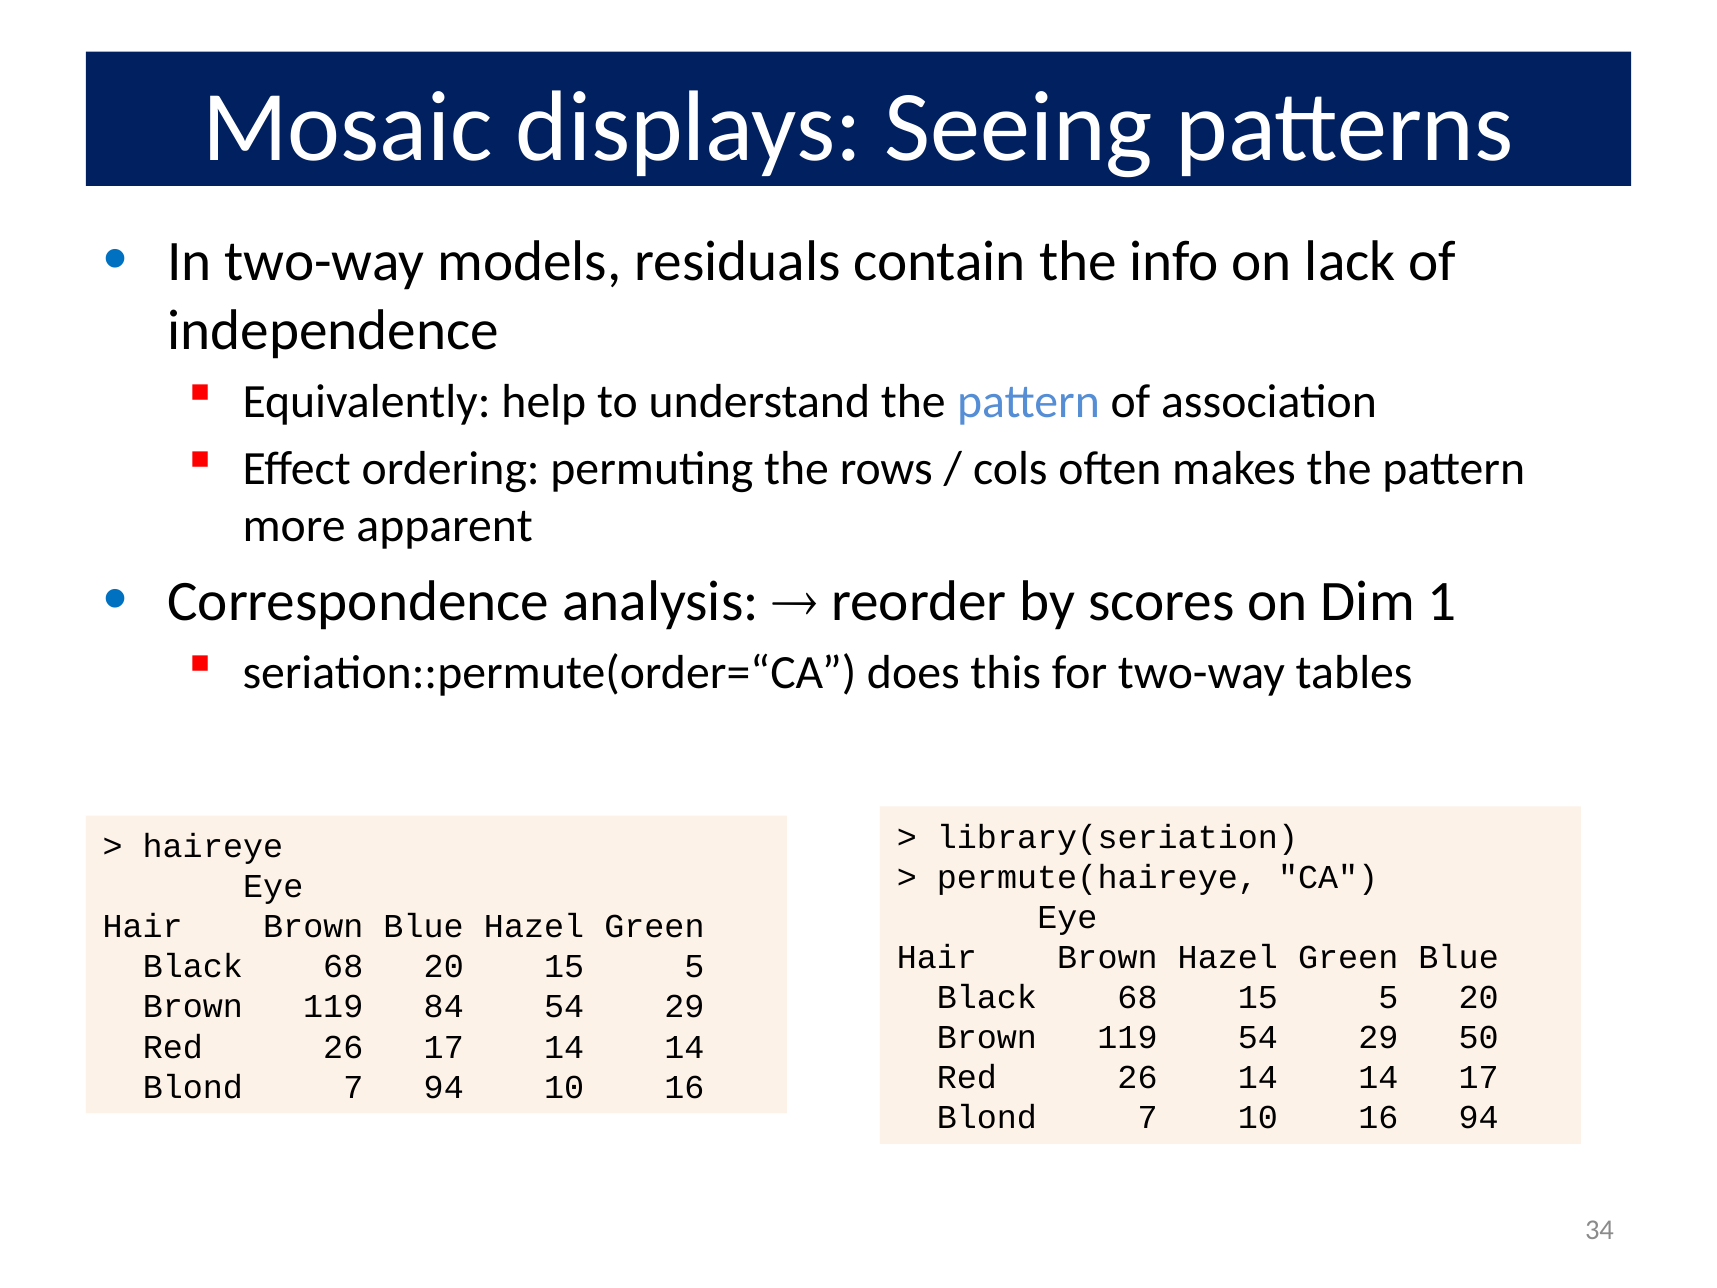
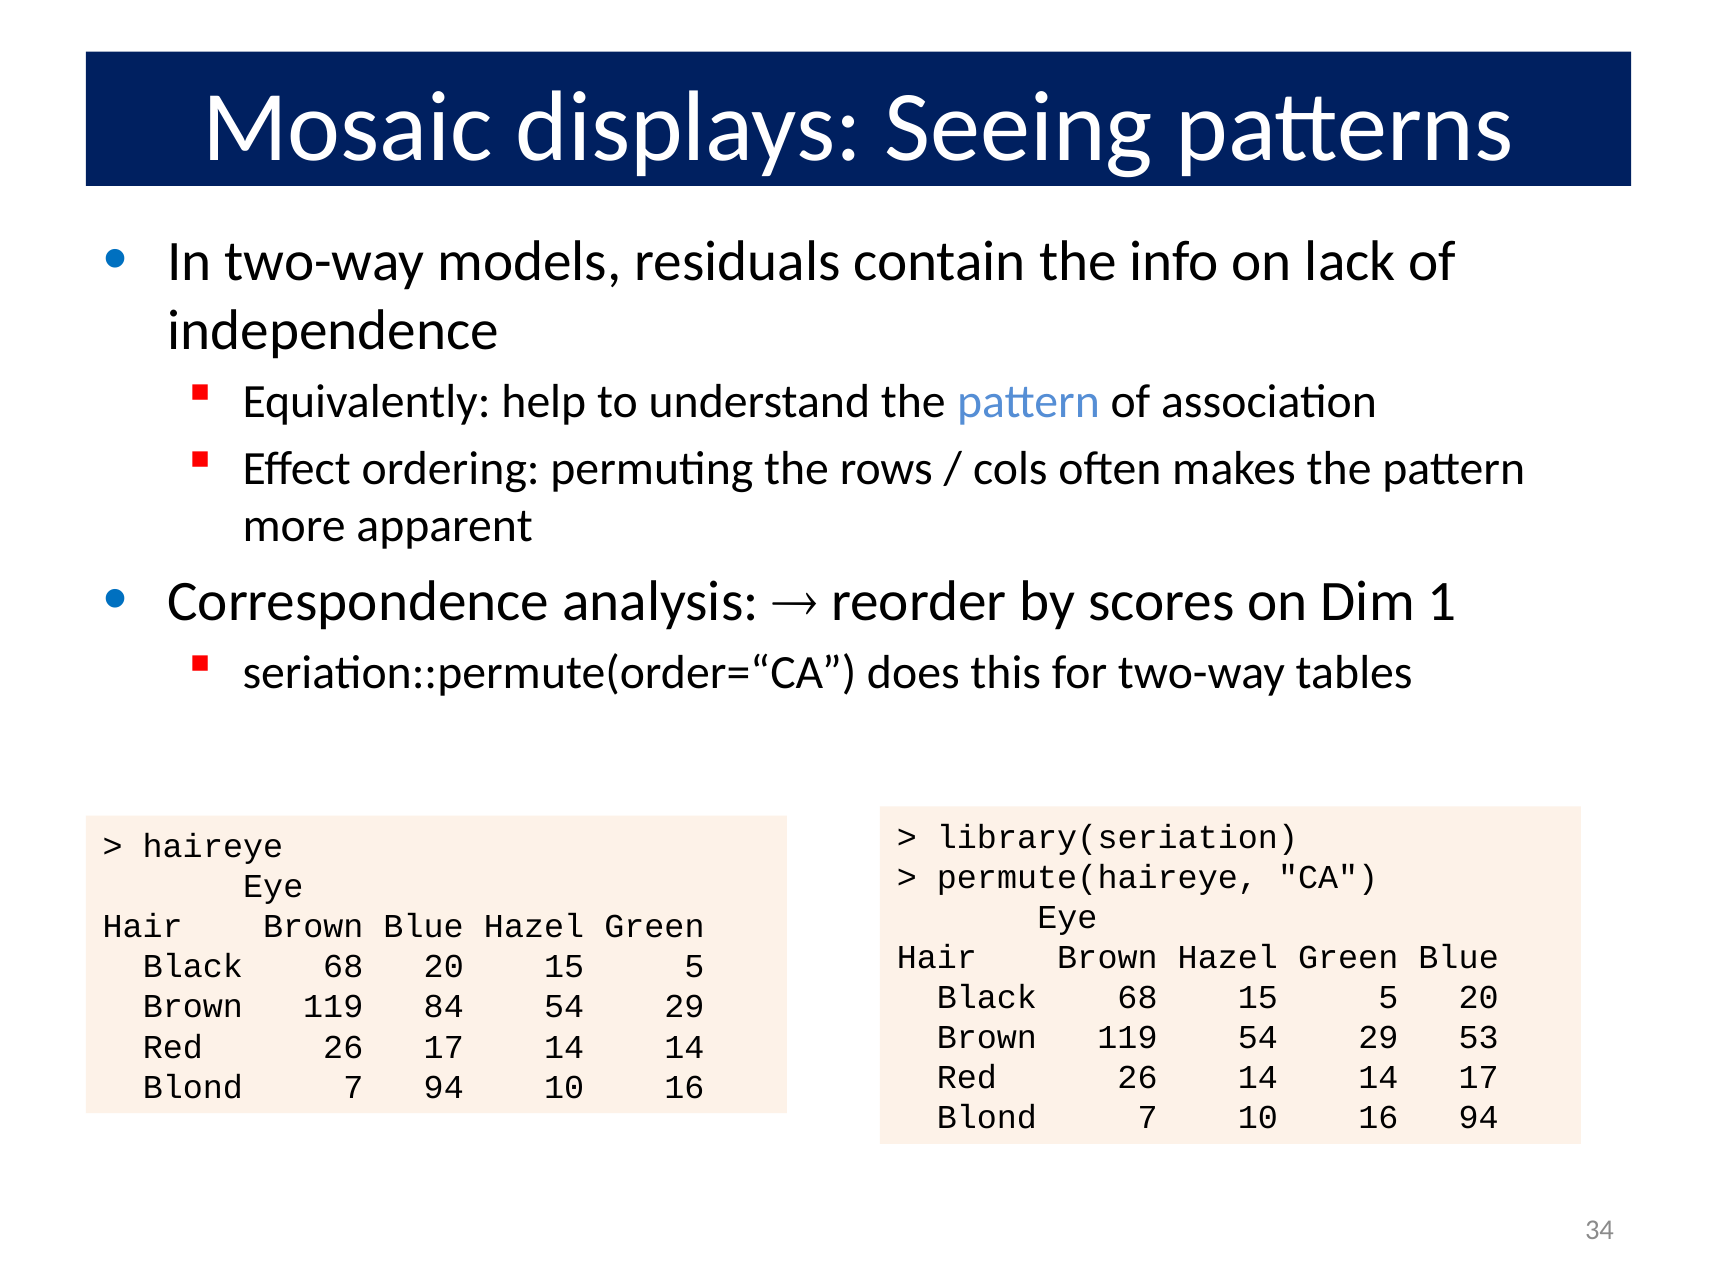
50: 50 -> 53
